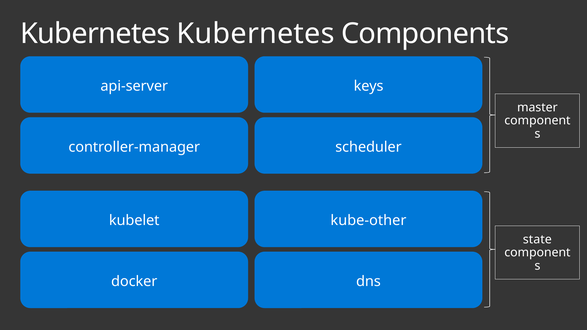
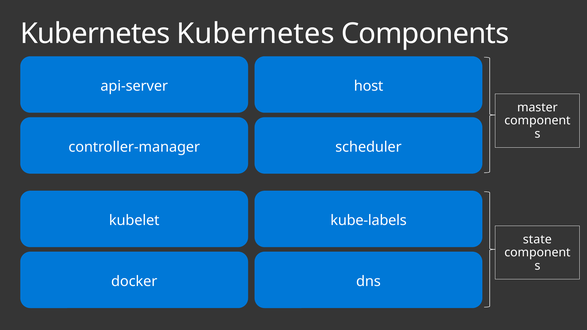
keys: keys -> host
kube-other: kube-other -> kube-labels
